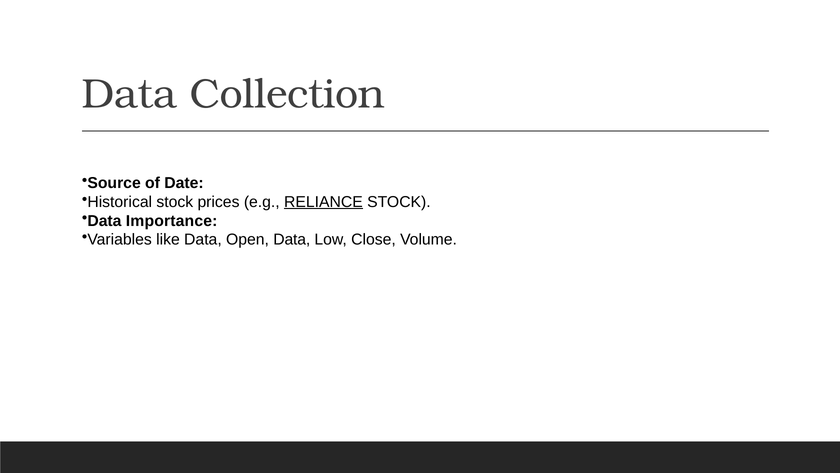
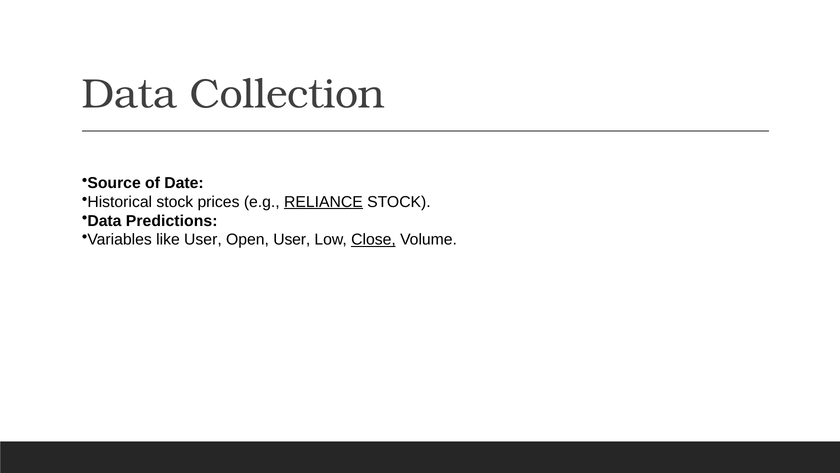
Importance: Importance -> Predictions
like Data: Data -> User
Open Data: Data -> User
Close underline: none -> present
